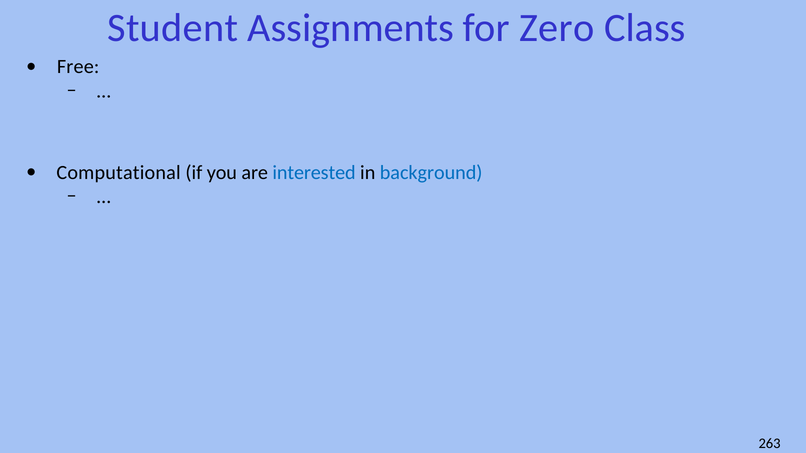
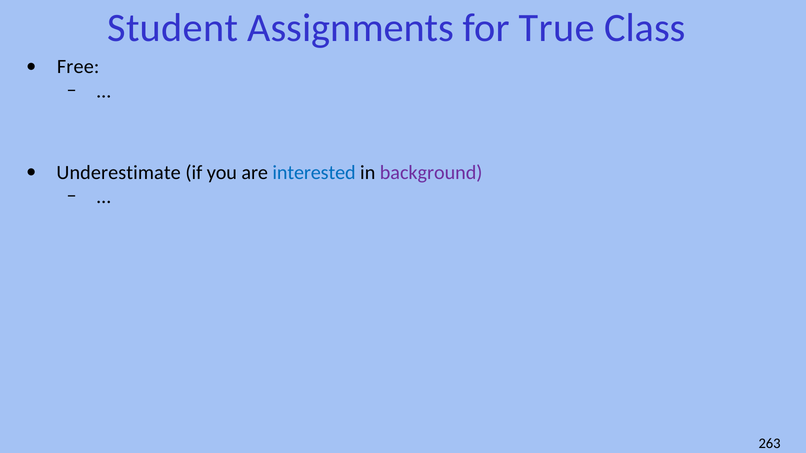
Zero: Zero -> True
Computational: Computational -> Underestimate
background colour: blue -> purple
